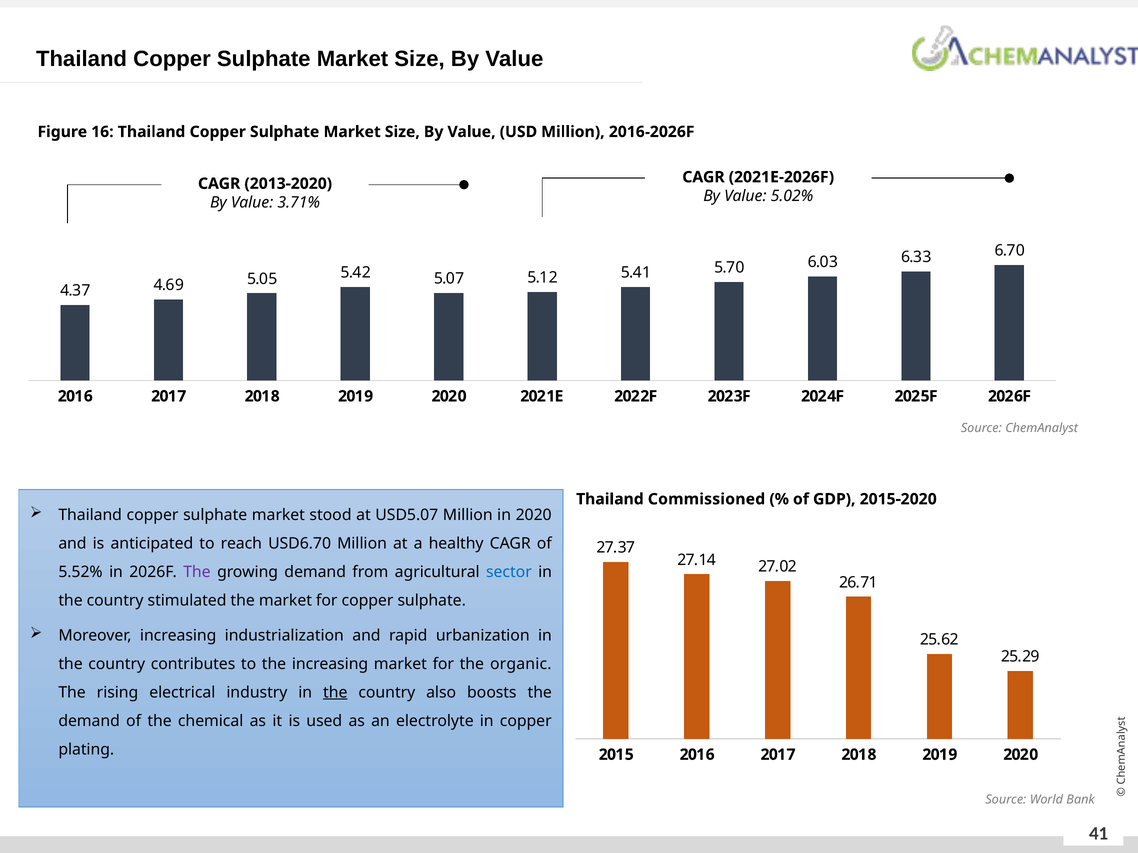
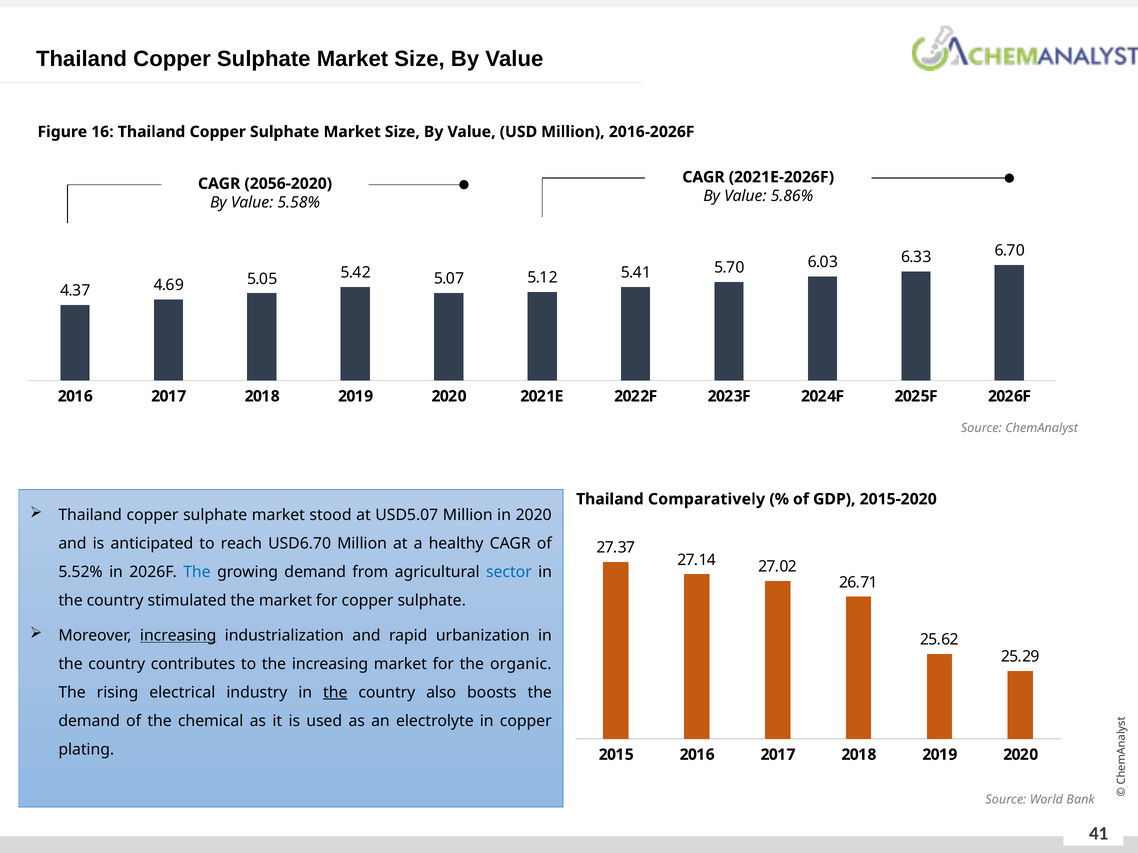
2013-2020: 2013-2020 -> 2056-2020
5.02%: 5.02% -> 5.86%
3.71%: 3.71% -> 5.58%
Commissioned: Commissioned -> Comparatively
The at (197, 573) colour: purple -> blue
increasing at (178, 636) underline: none -> present
